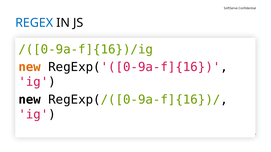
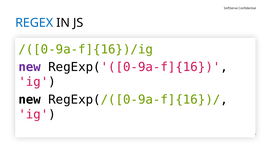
new at (30, 67) colour: orange -> purple
